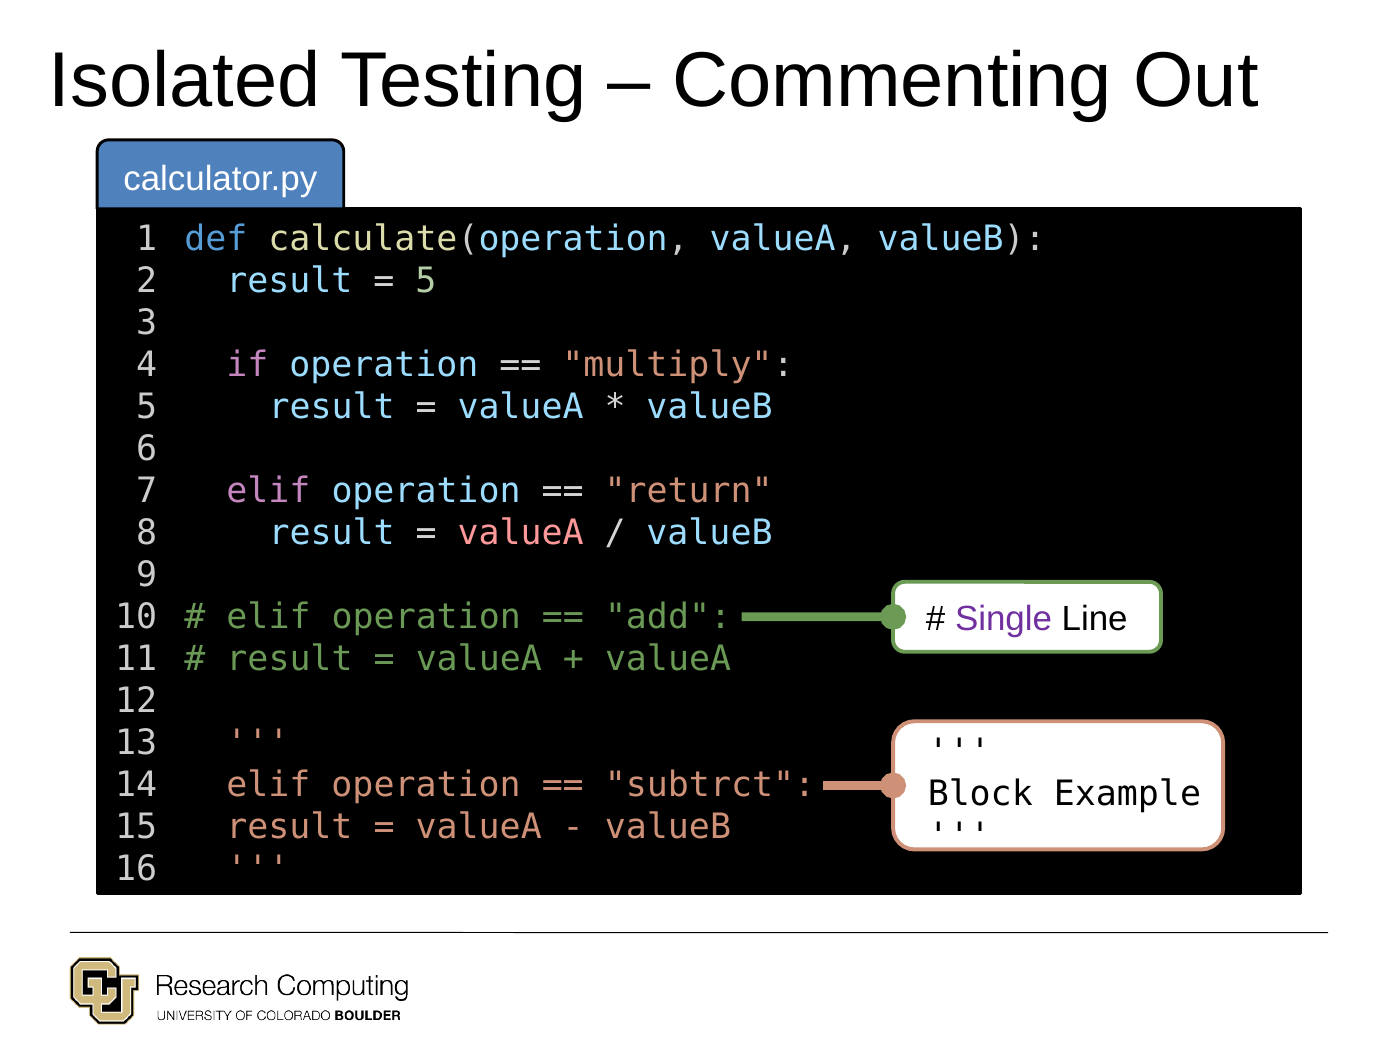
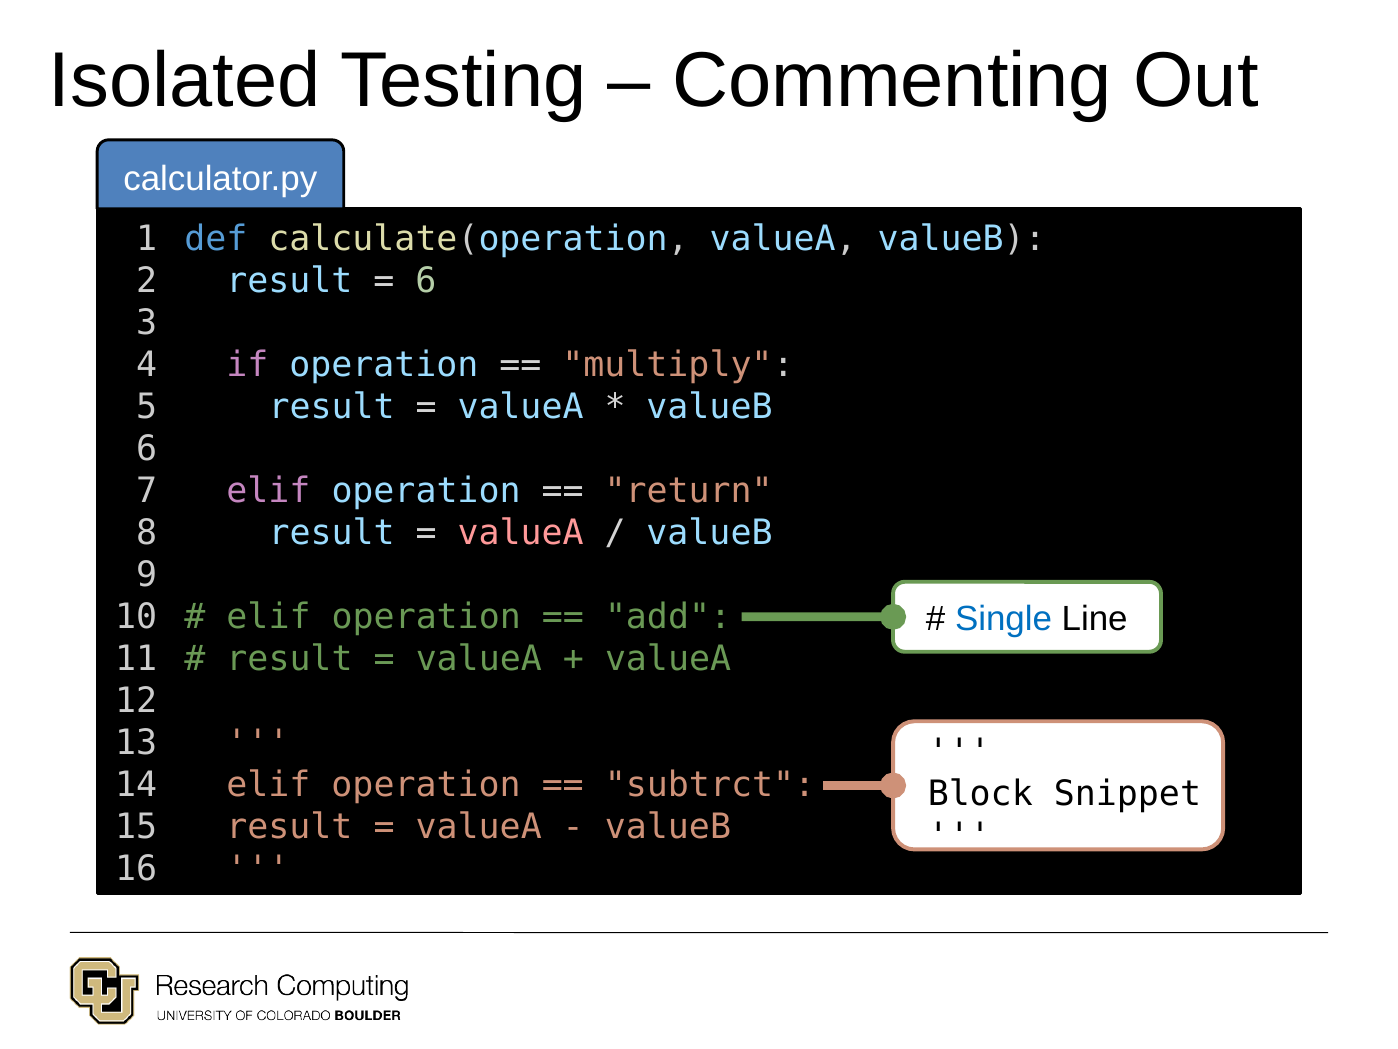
5 at (426, 281): 5 -> 6
Single colour: purple -> blue
Example: Example -> Snippet
